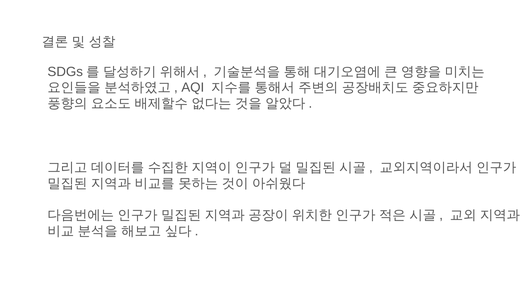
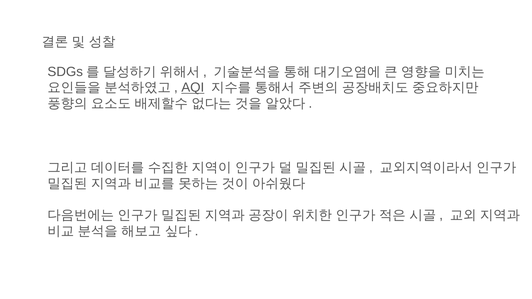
AQI underline: none -> present
